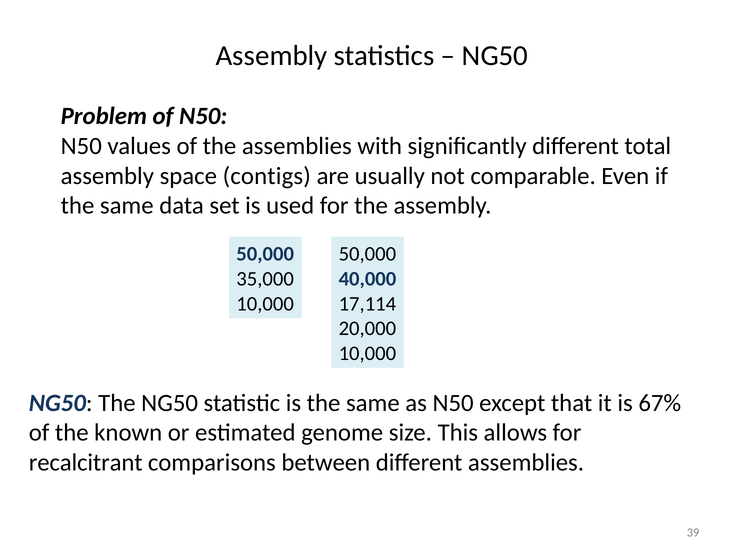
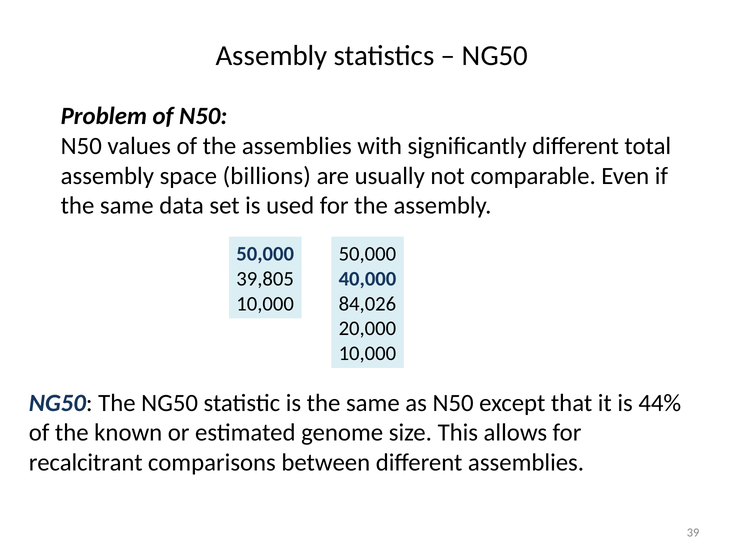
contigs: contigs -> billions
35,000: 35,000 -> 39,805
17,114: 17,114 -> 84,026
67%: 67% -> 44%
